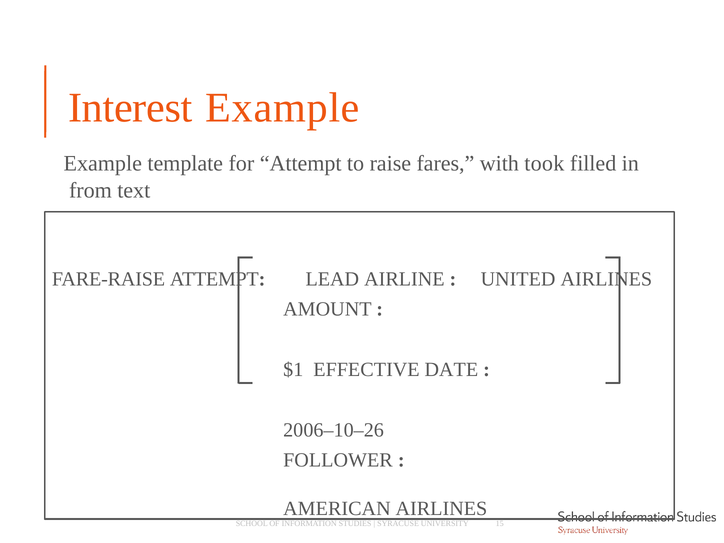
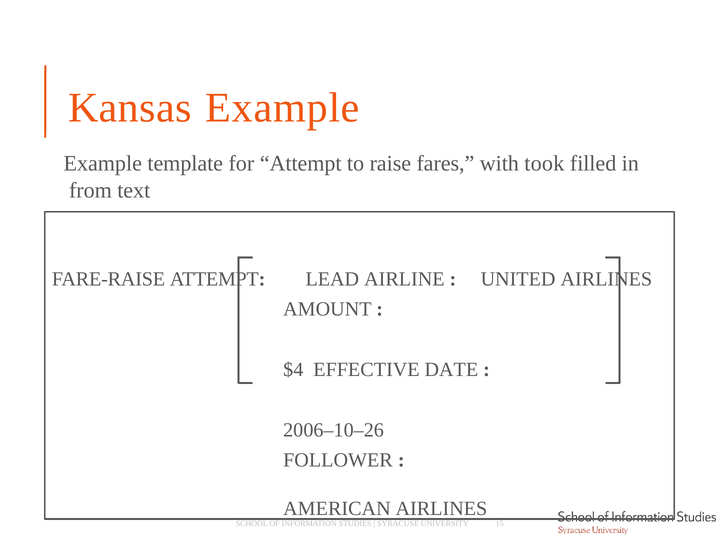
Interest: Interest -> Kansas
$1: $1 -> $4
